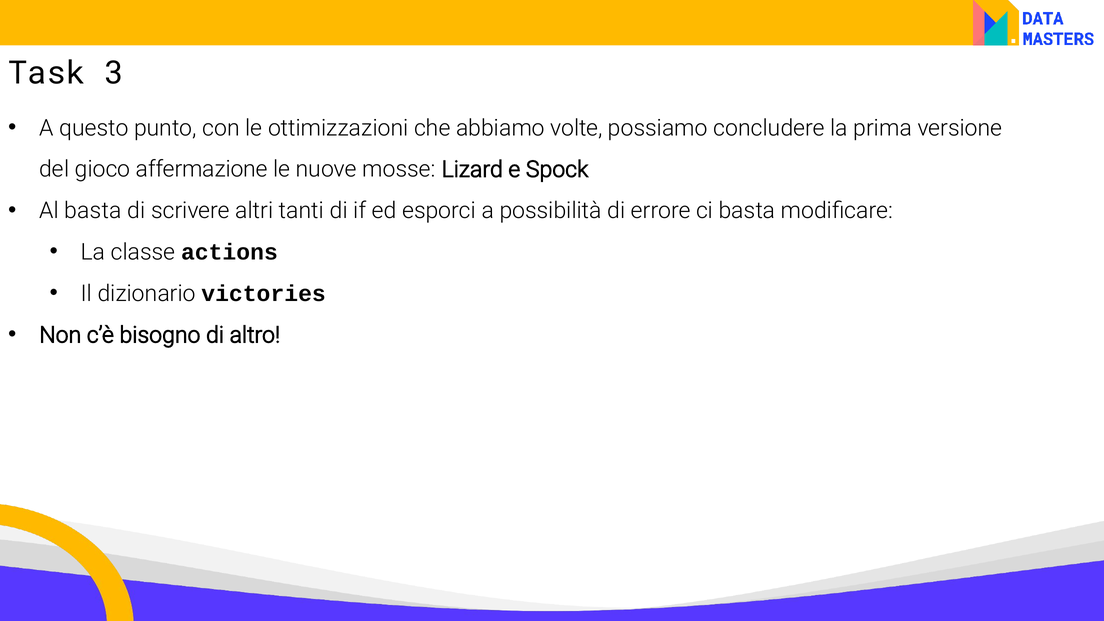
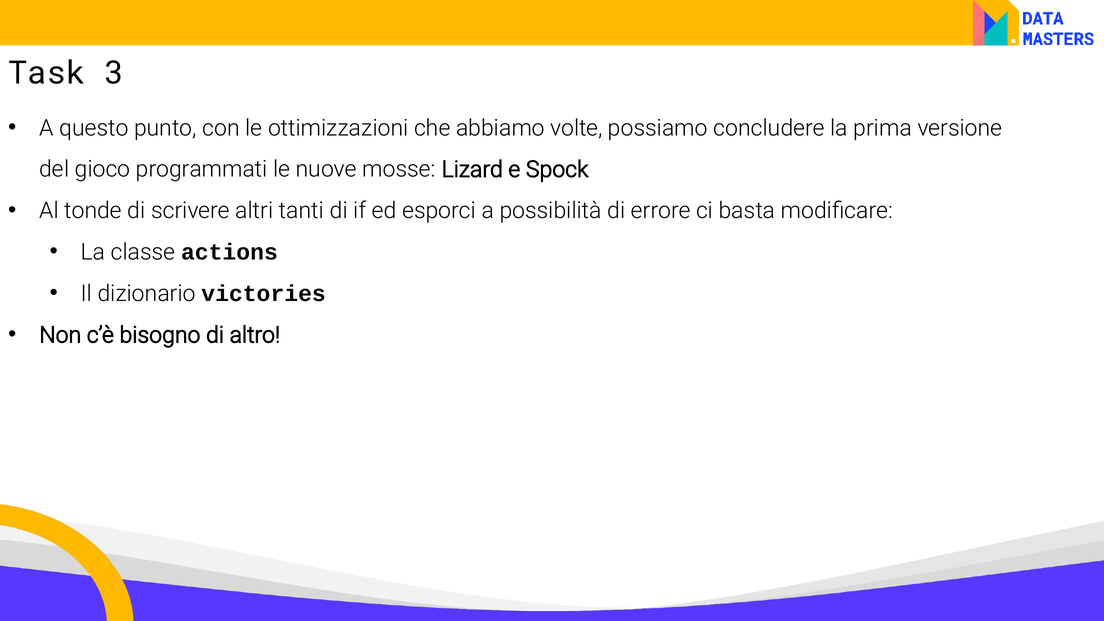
affermazione: affermazione -> programmati
Al basta: basta -> tonde
